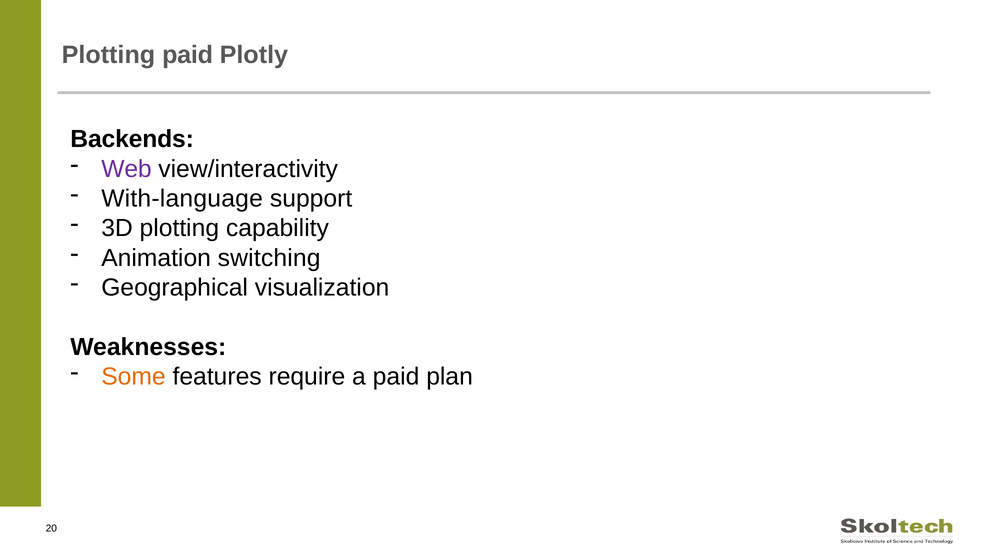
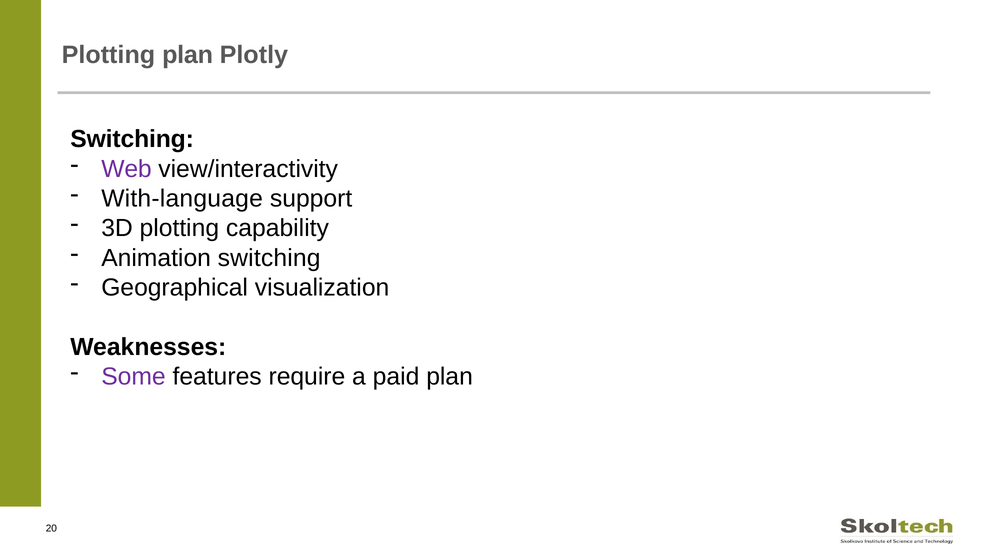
Plotting paid: paid -> plan
Backends at (132, 139): Backends -> Switching
Some colour: orange -> purple
